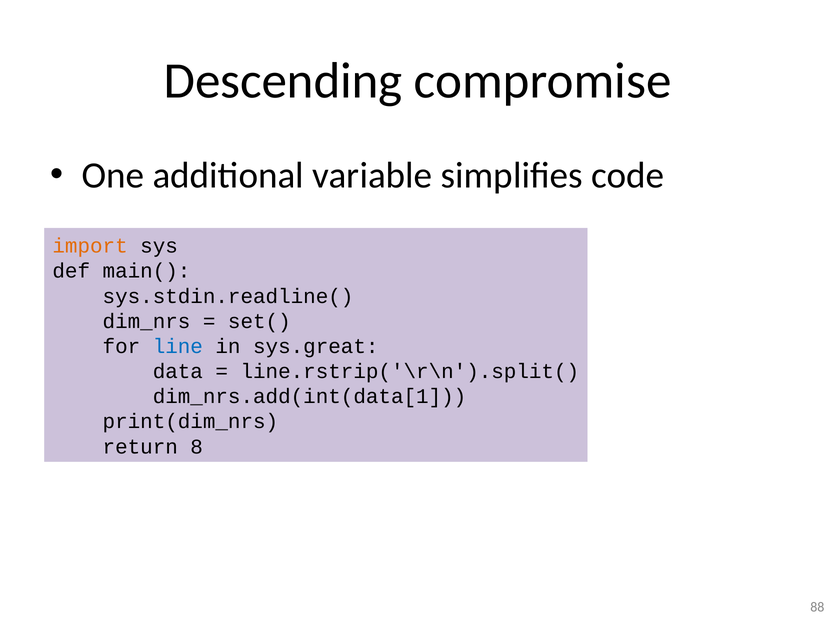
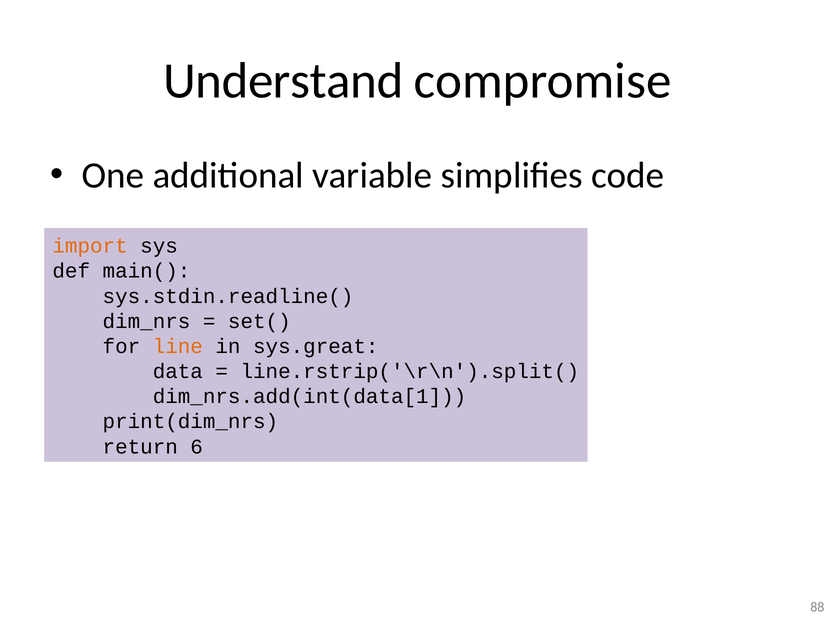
Descending: Descending -> Understand
line colour: blue -> orange
8: 8 -> 6
